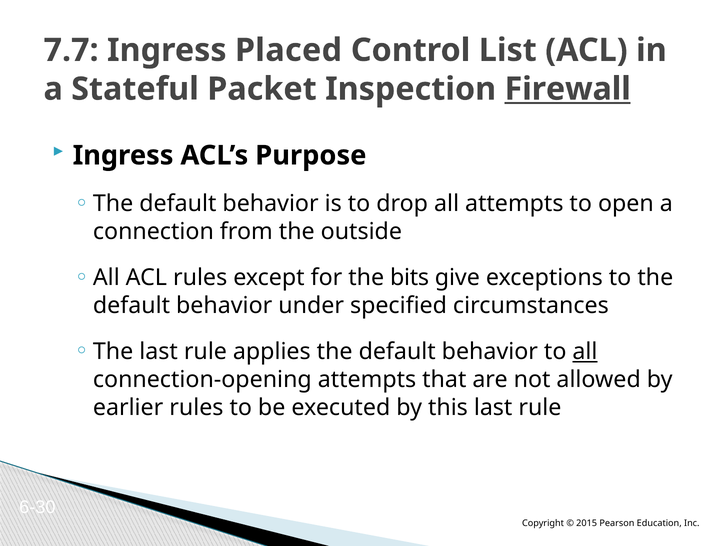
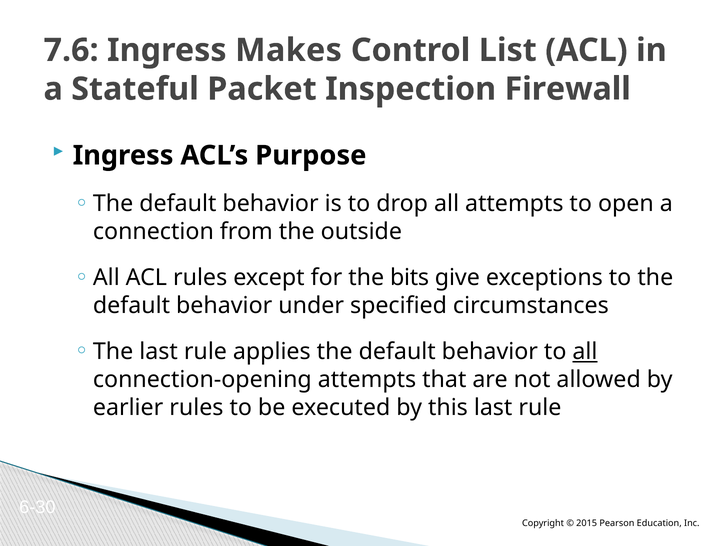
7.7: 7.7 -> 7.6
Placed: Placed -> Makes
Firewall underline: present -> none
